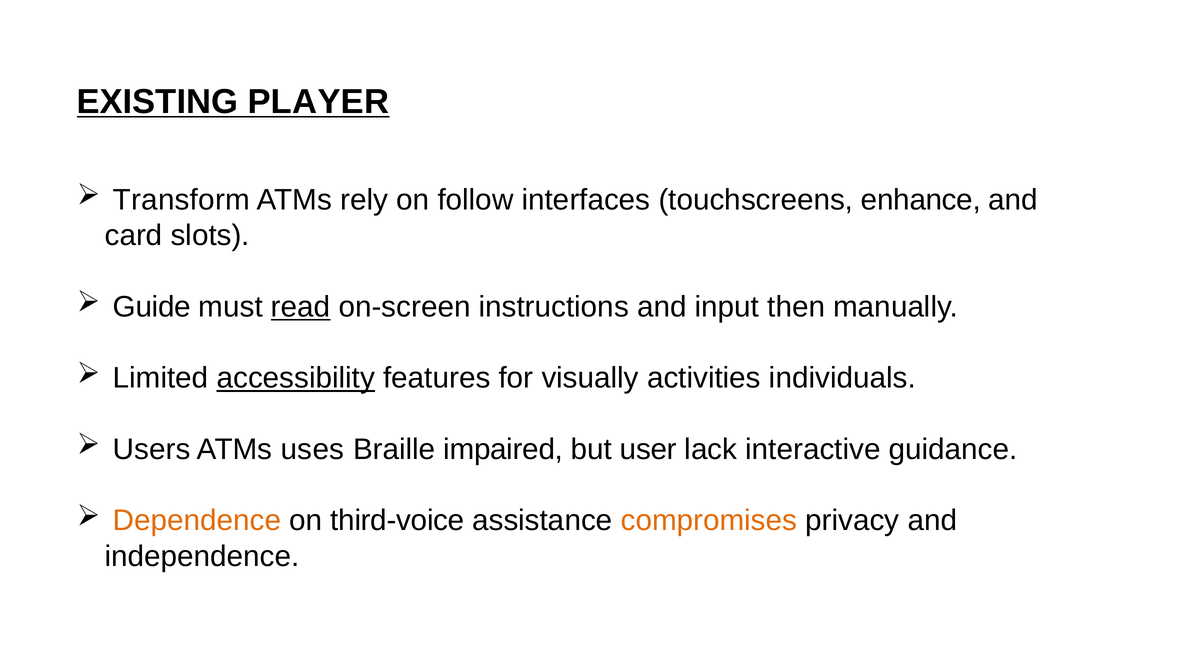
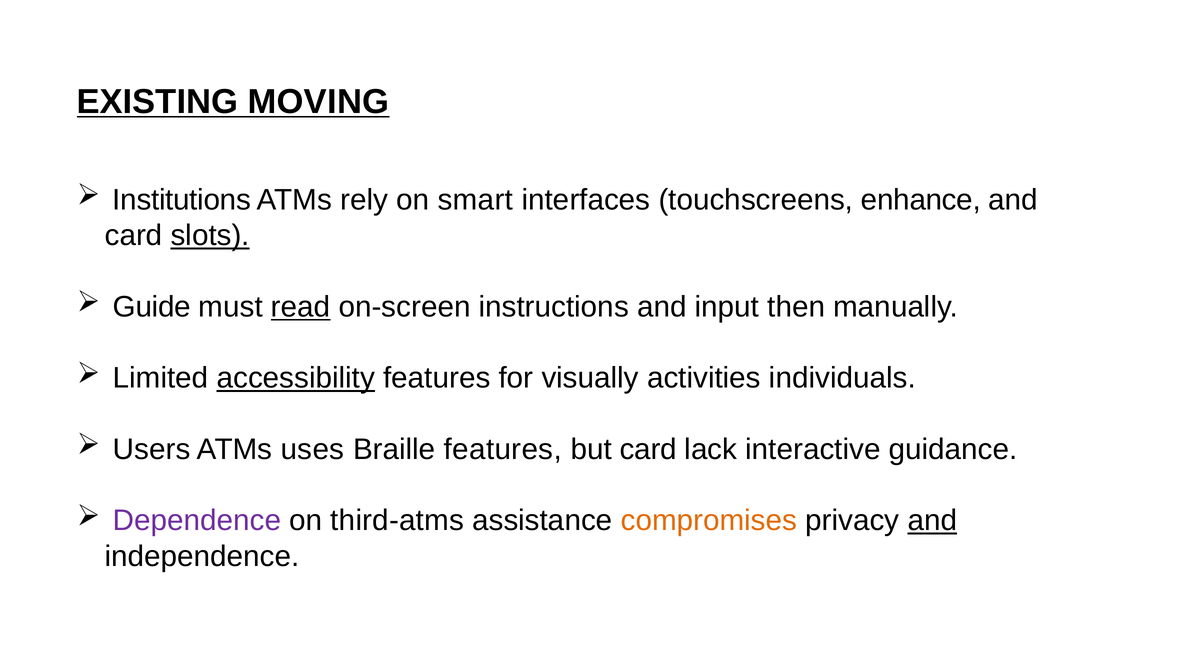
PLAYER: PLAYER -> MOVING
Transform: Transform -> Institutions
follow: follow -> smart
slots underline: none -> present
Braille impaired: impaired -> features
but user: user -> card
Dependence colour: orange -> purple
third-voice: third-voice -> third-atms
and at (932, 520) underline: none -> present
